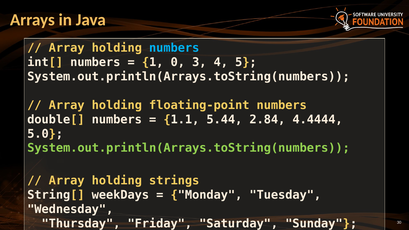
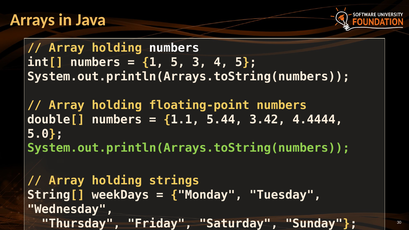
numbers at (174, 48) colour: light blue -> white
1 0: 0 -> 5
2.84: 2.84 -> 3.42
